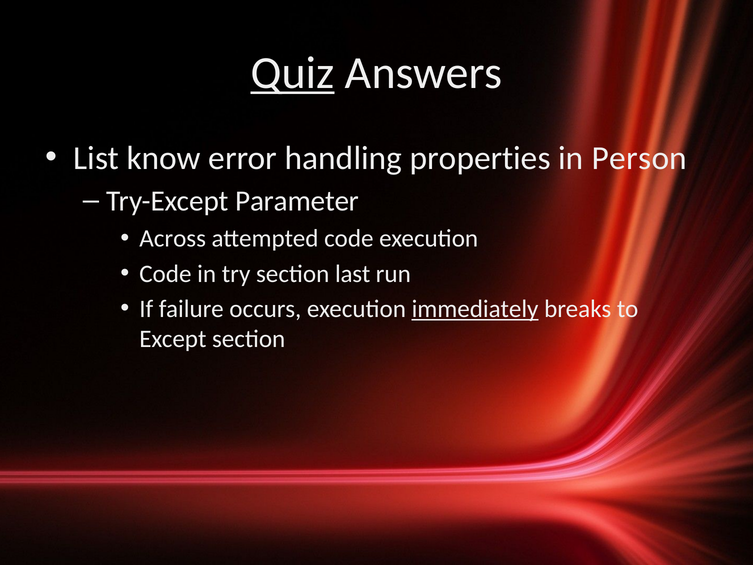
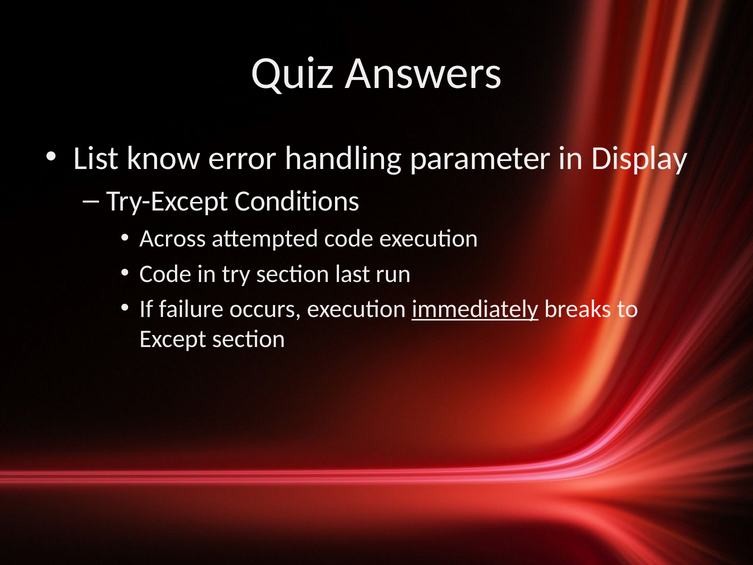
Quiz underline: present -> none
properties: properties -> parameter
Person: Person -> Display
Parameter: Parameter -> Conditions
